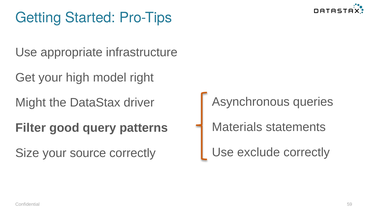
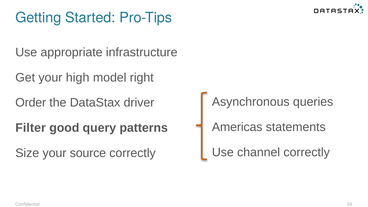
Might: Might -> Order
Materials: Materials -> Americas
exclude: exclude -> channel
